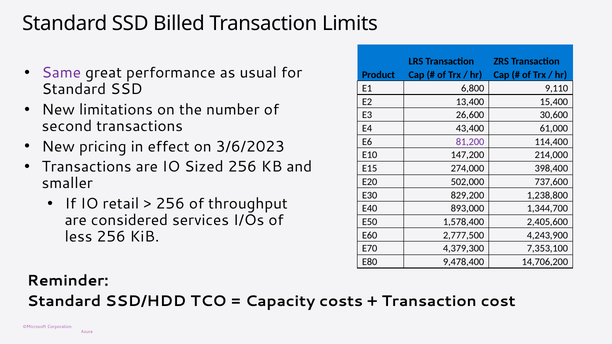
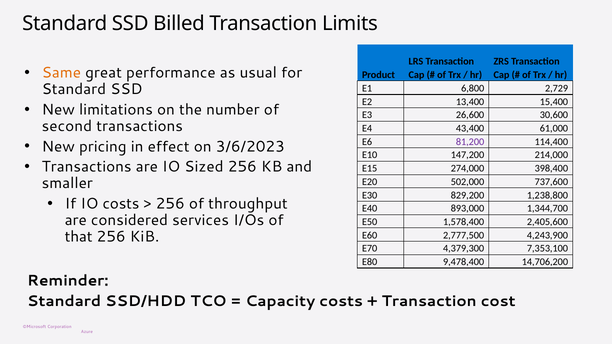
Same colour: purple -> orange
9,110: 9,110 -> 2,729
IO retail: retail -> costs
less: less -> that
